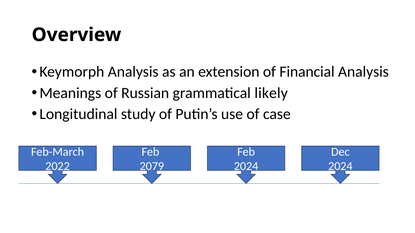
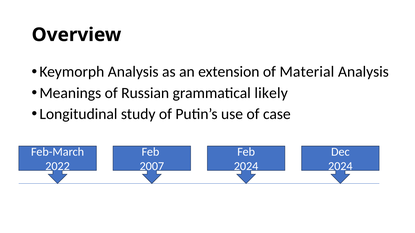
Financial: Financial -> Material
2079: 2079 -> 2007
